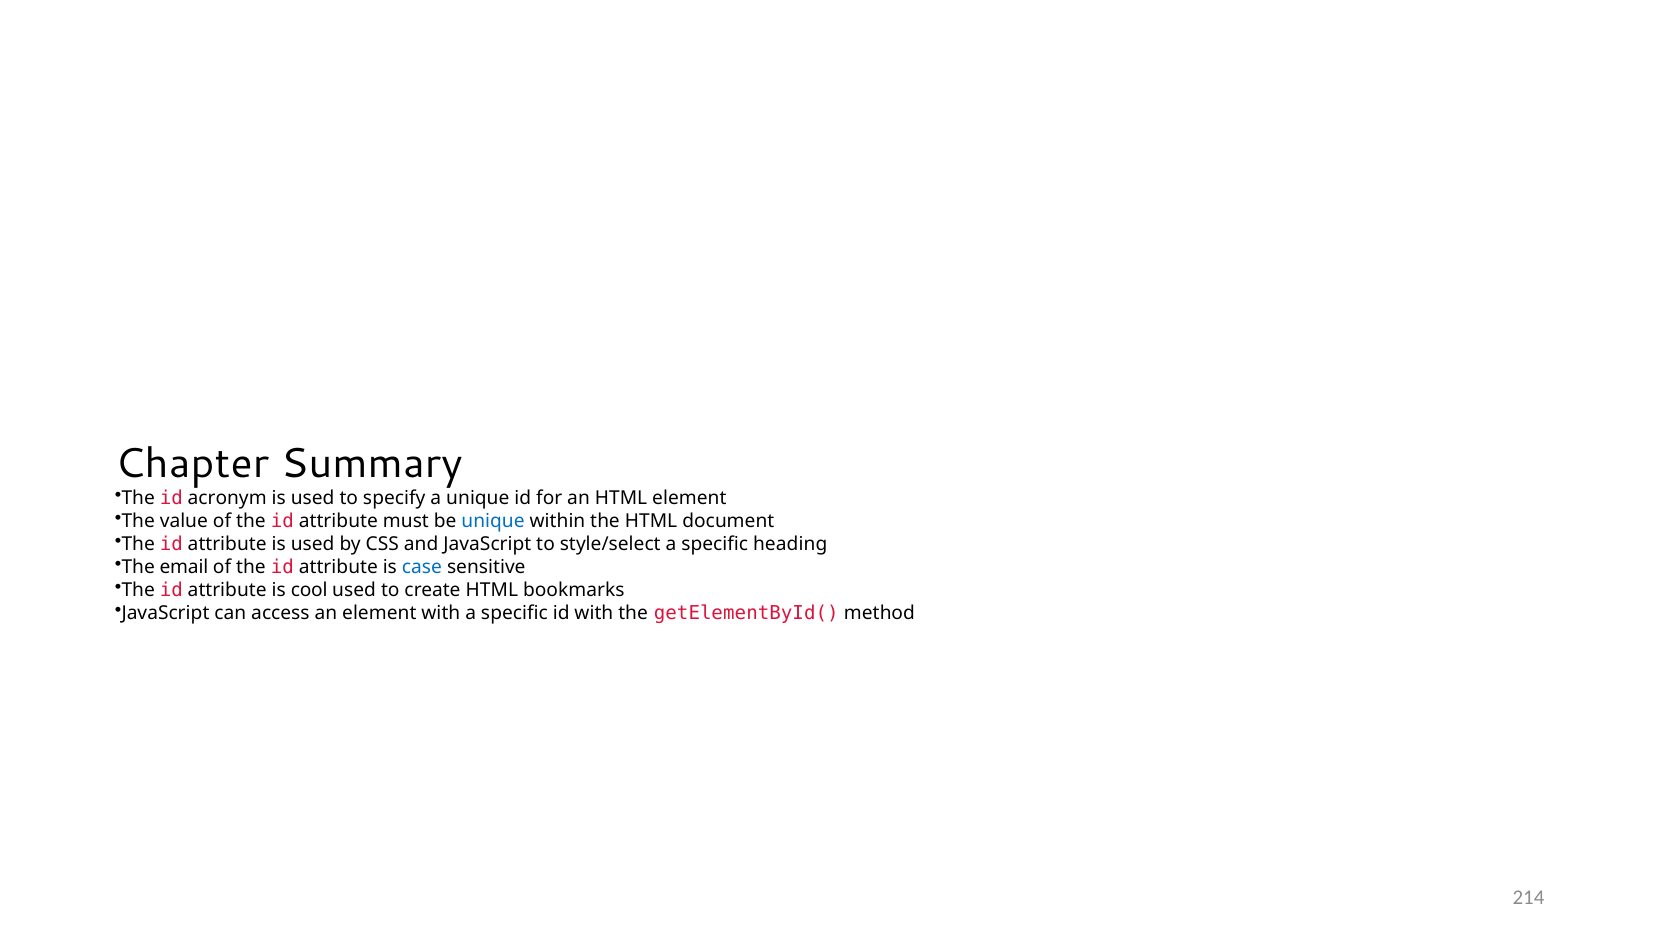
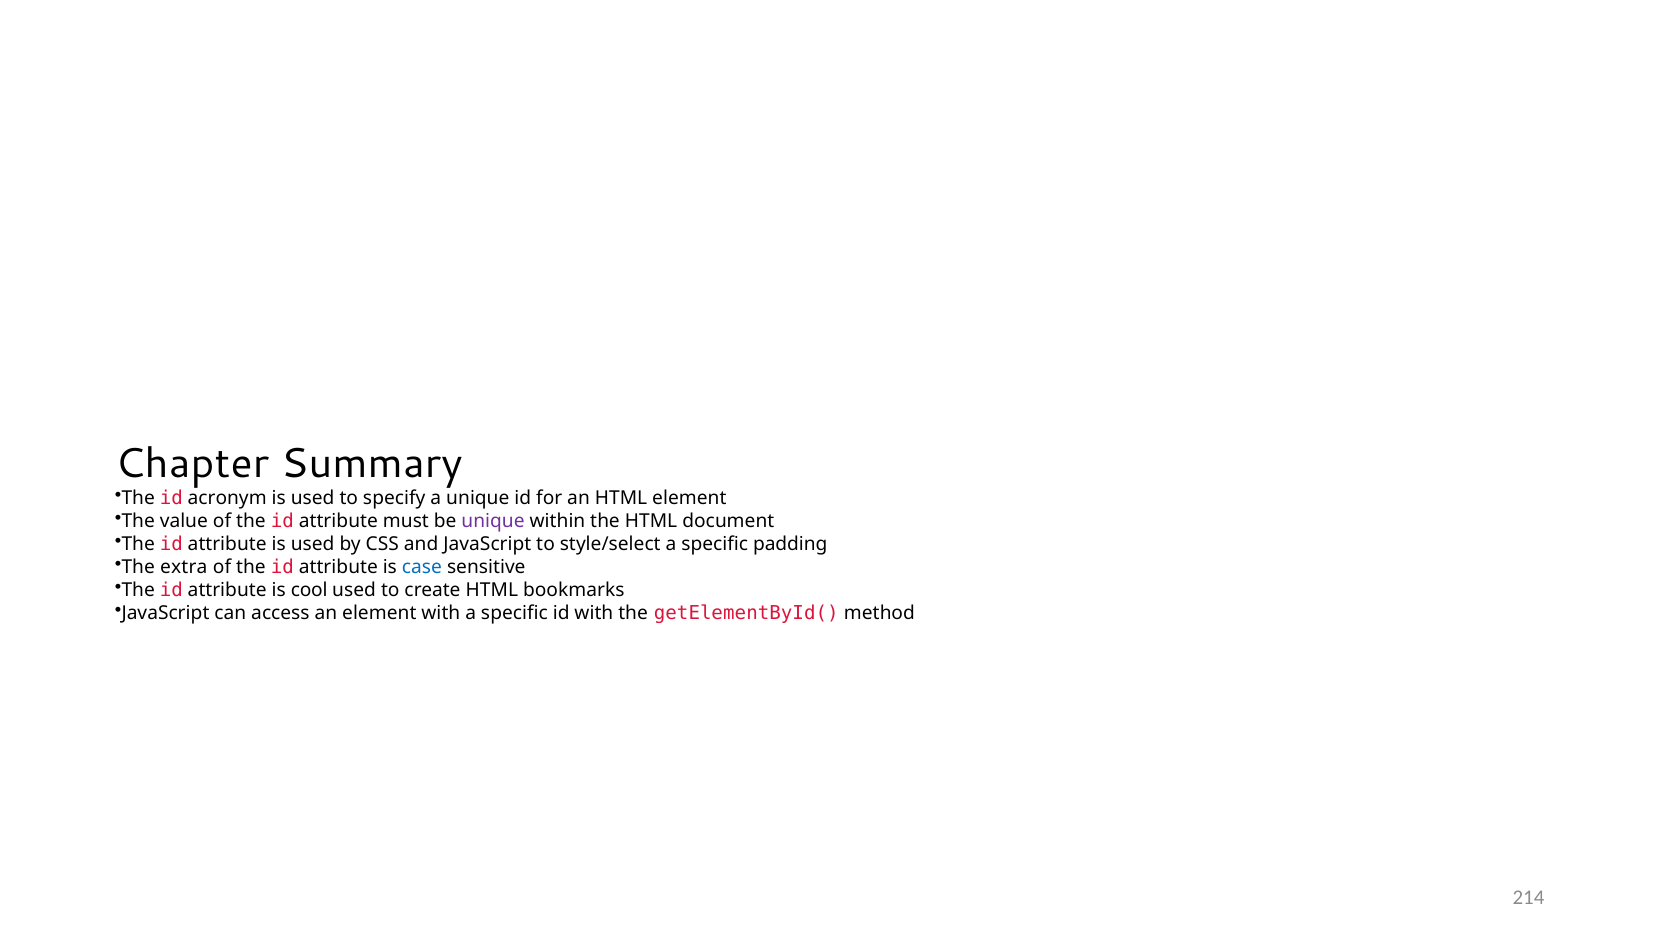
unique at (493, 522) colour: blue -> purple
heading: heading -> padding
email: email -> extra
